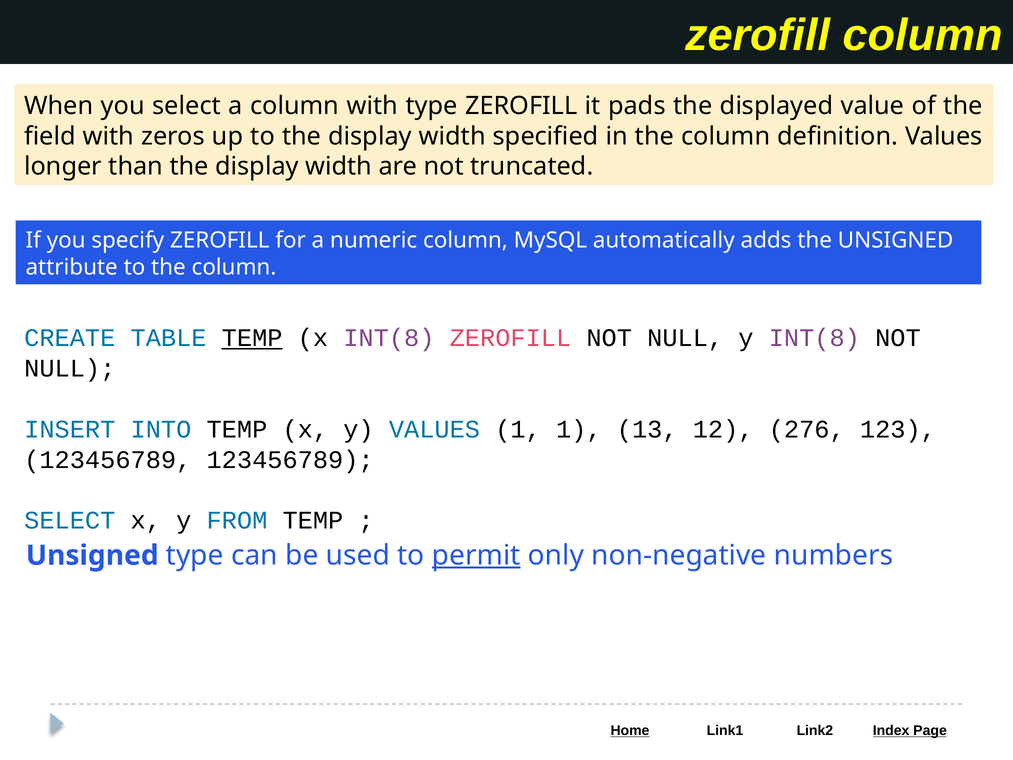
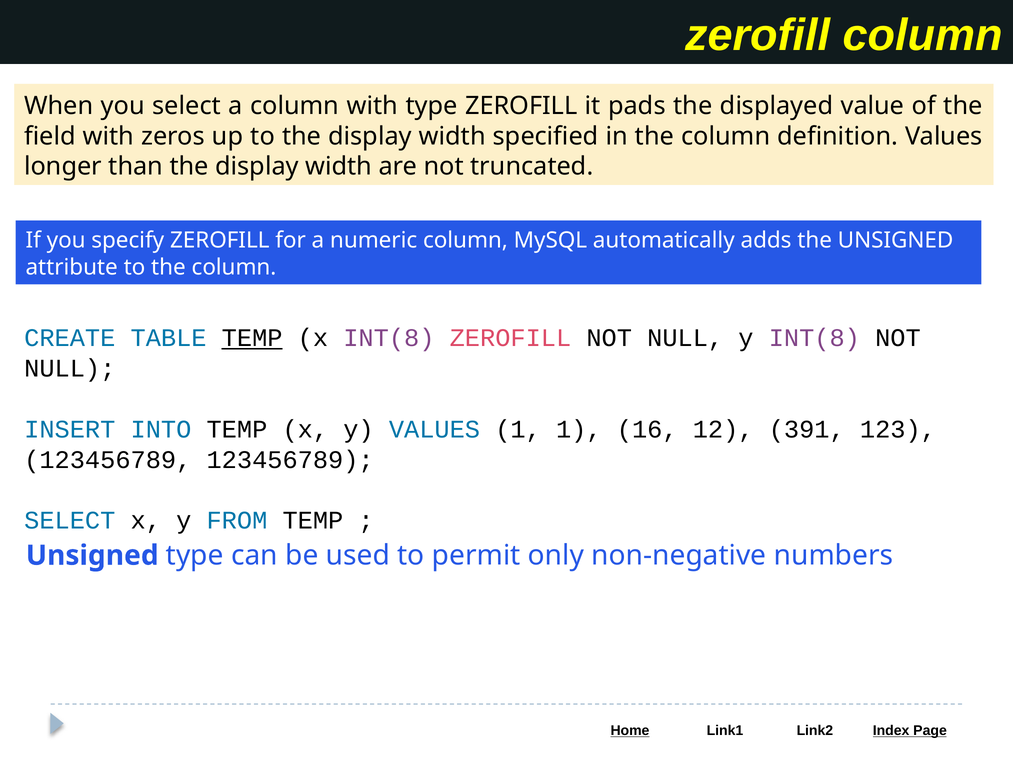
13: 13 -> 16
276: 276 -> 391
permit underline: present -> none
